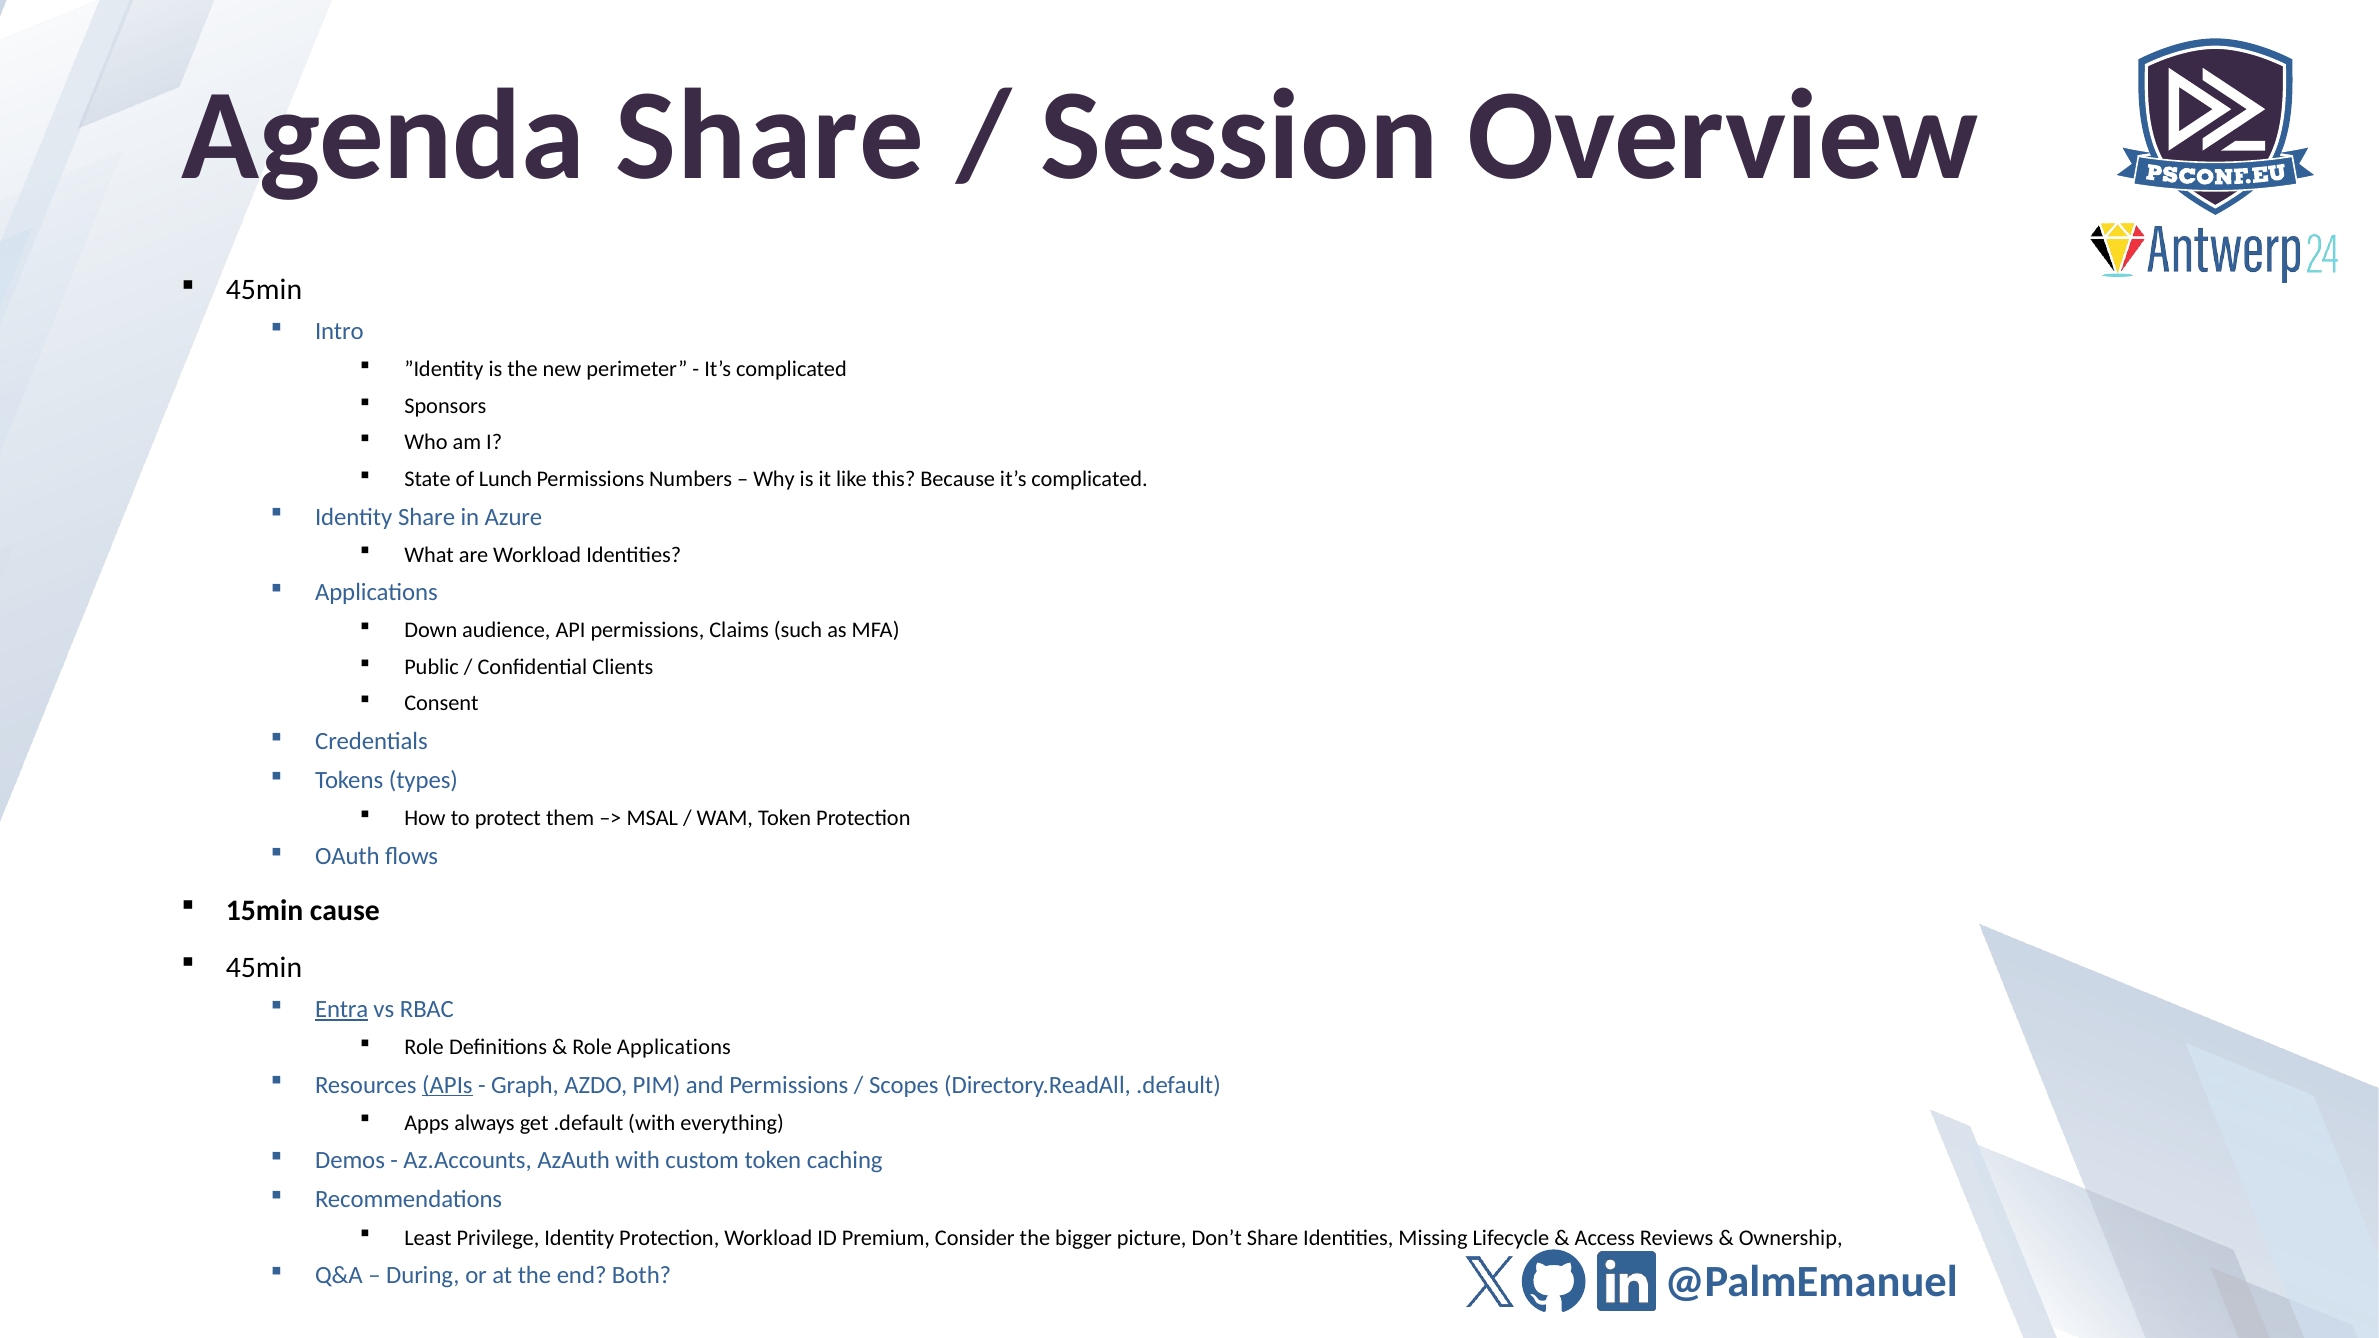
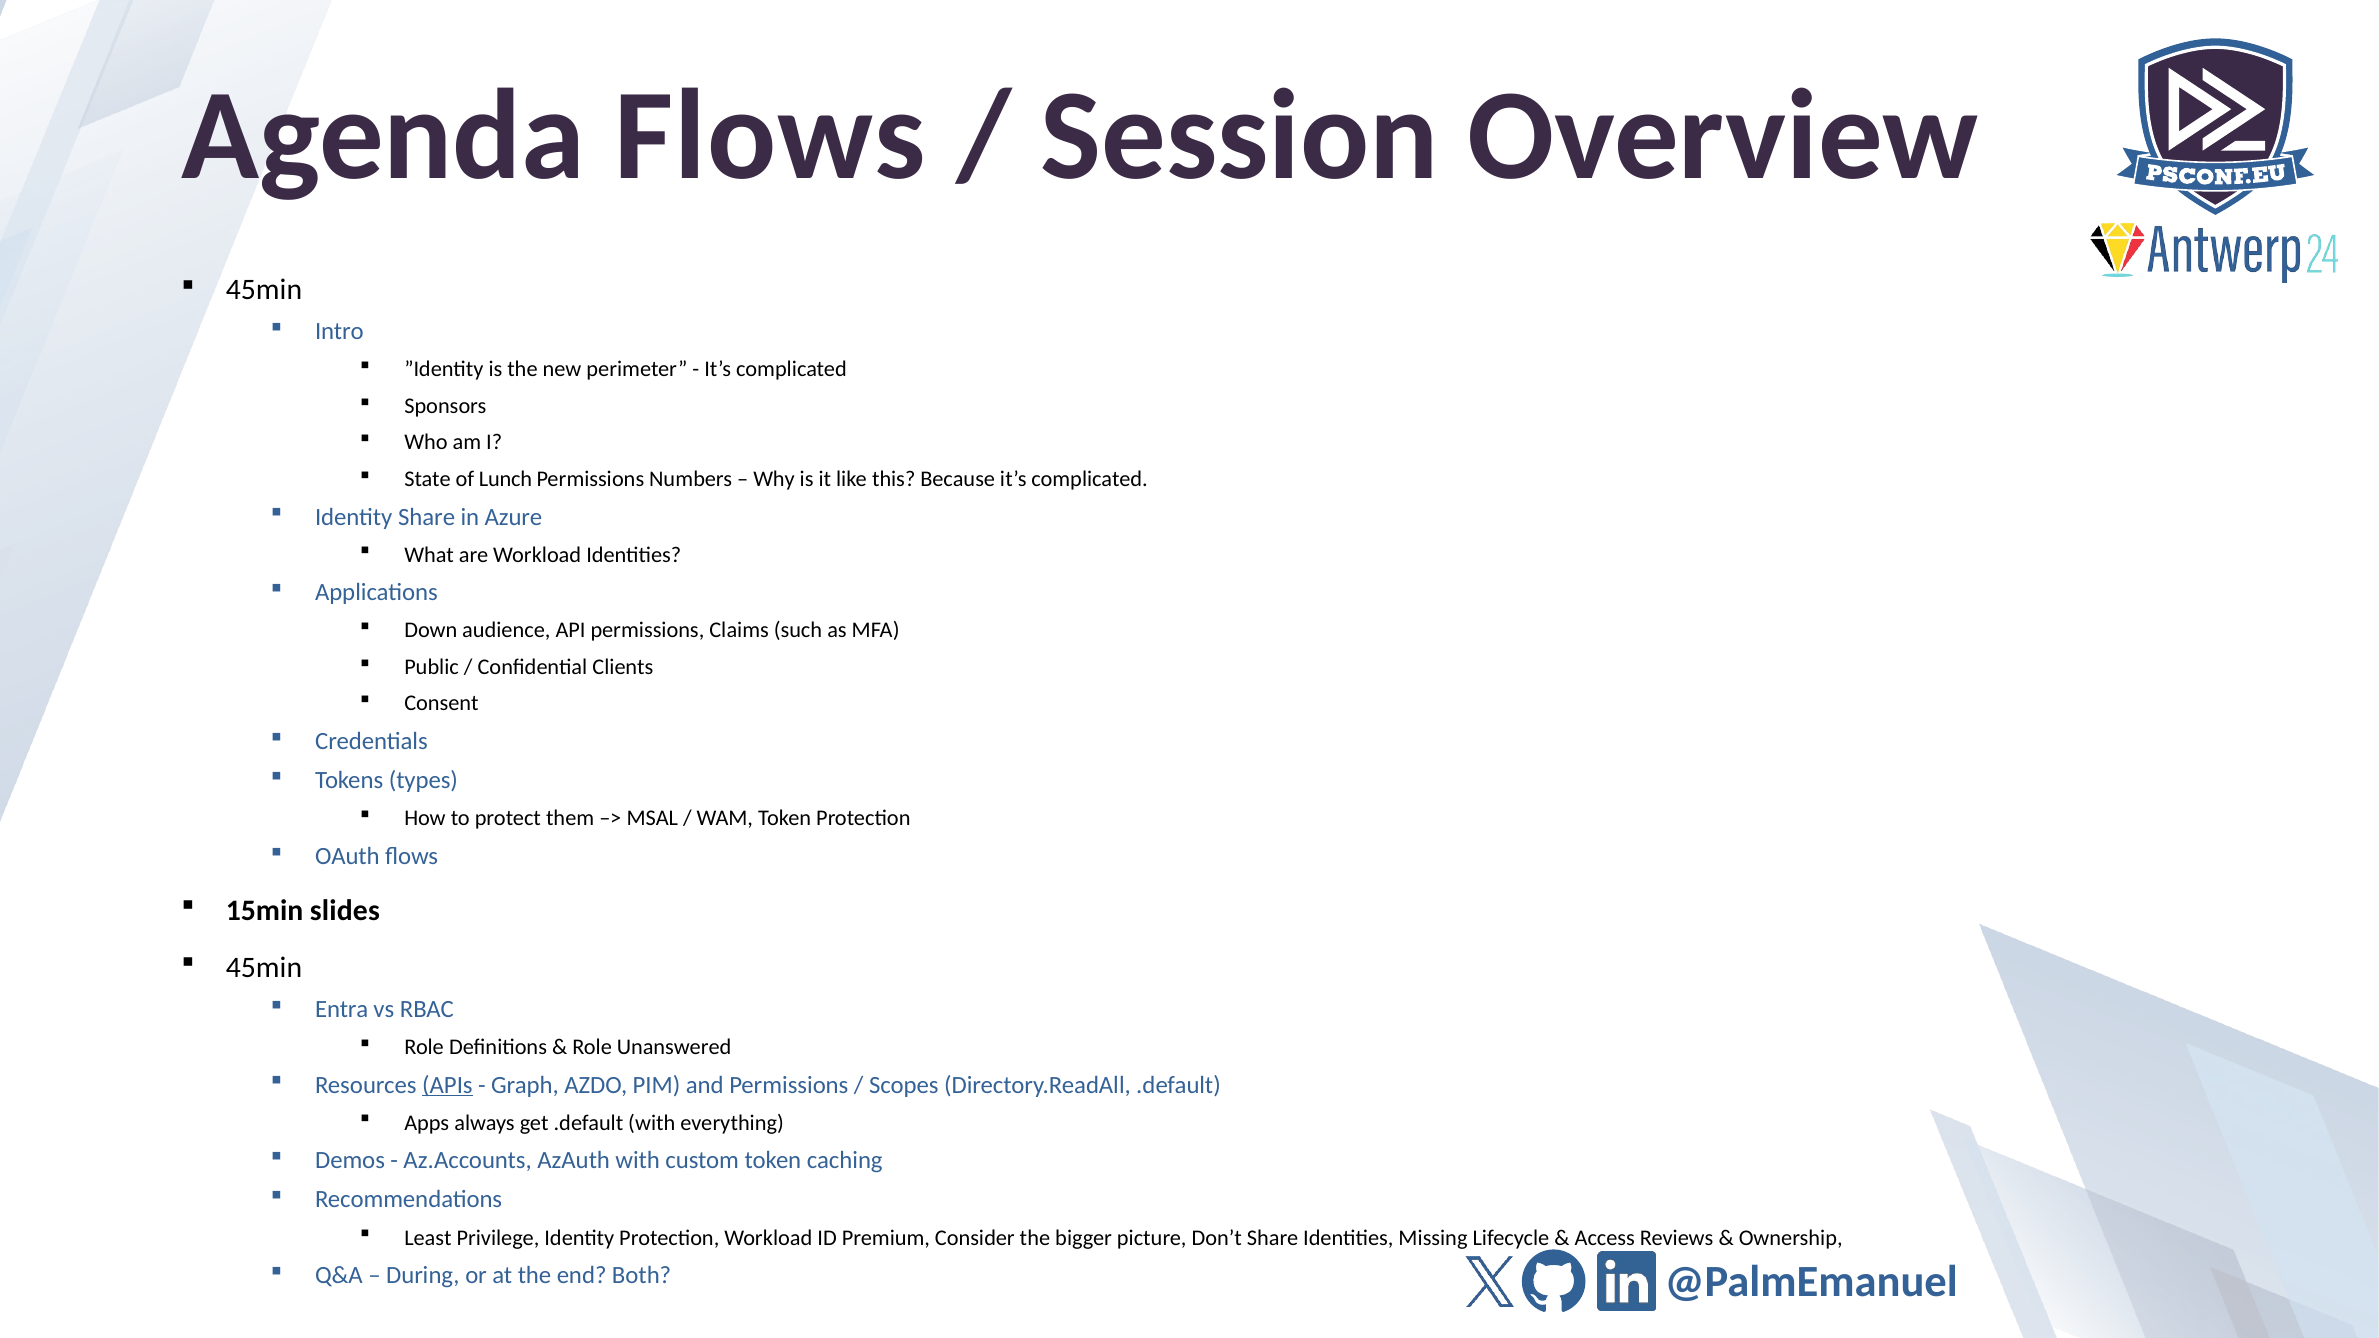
Agenda Share: Share -> Flows
cause: cause -> slides
Entra underline: present -> none
Role Applications: Applications -> Unanswered
